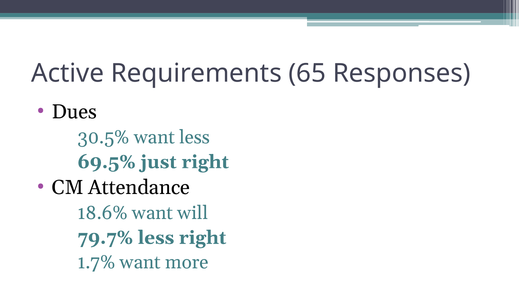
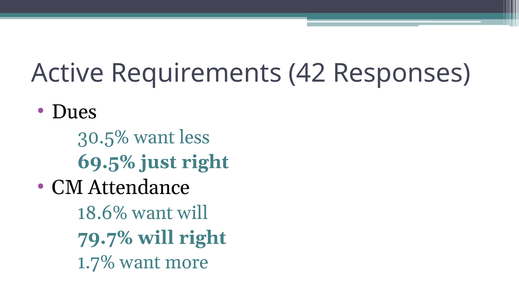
65: 65 -> 42
79.7% less: less -> will
